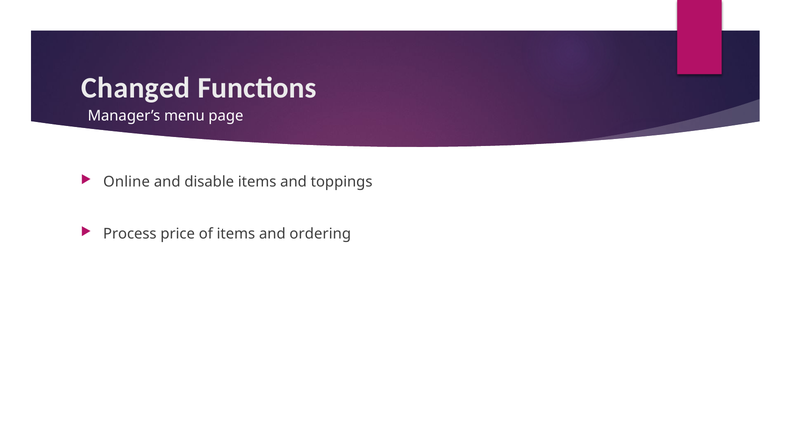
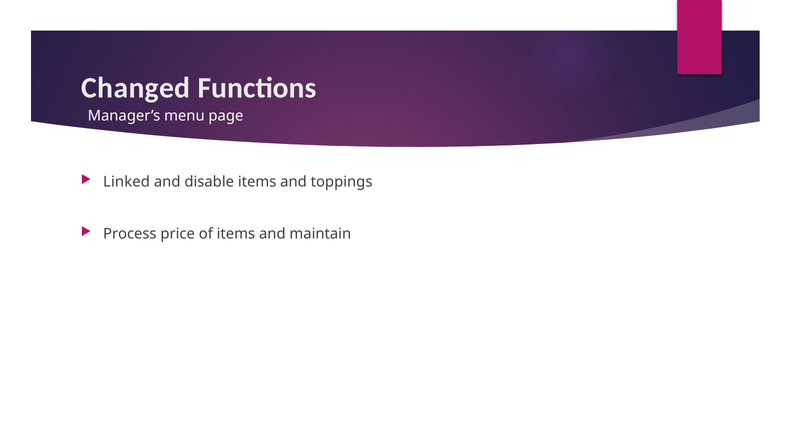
Online: Online -> Linked
ordering: ordering -> maintain
